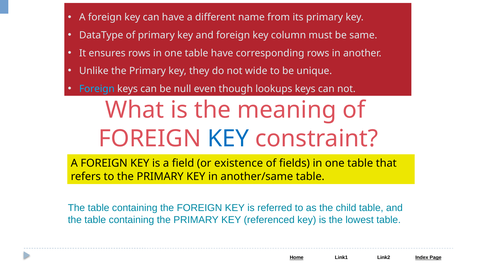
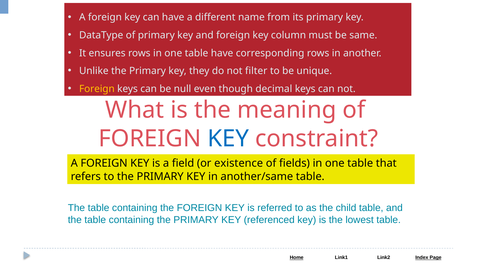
wide: wide -> filter
Foreign at (97, 89) colour: light blue -> yellow
lookups: lookups -> decimal
